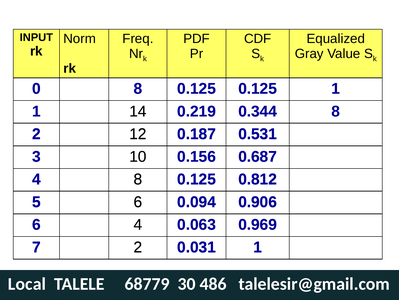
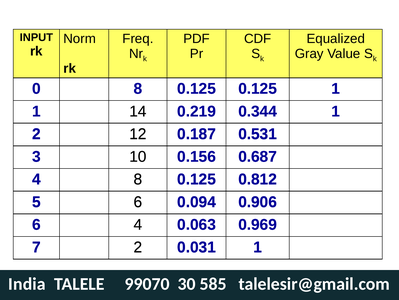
8 at (336, 111): 8 -> 1
Local: Local -> India
68779: 68779 -> 99070
486: 486 -> 585
